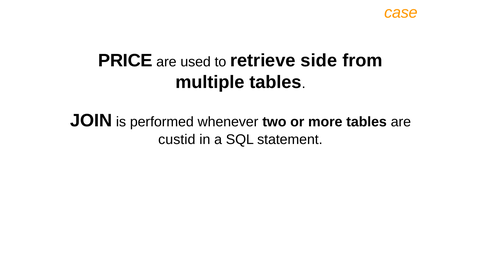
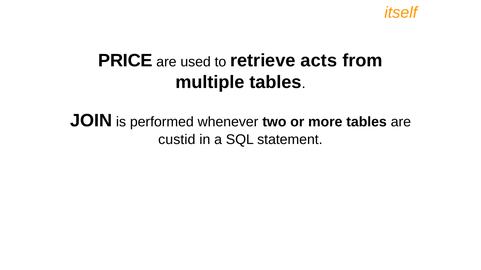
case: case -> itself
side: side -> acts
